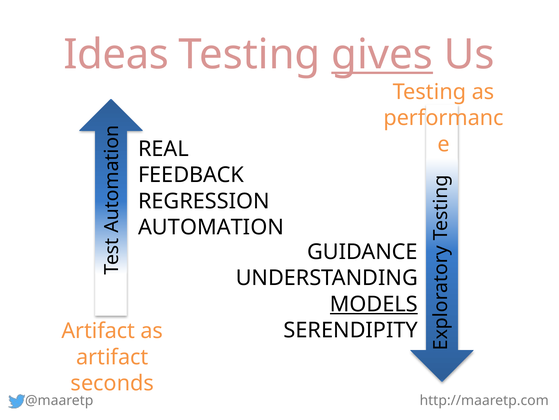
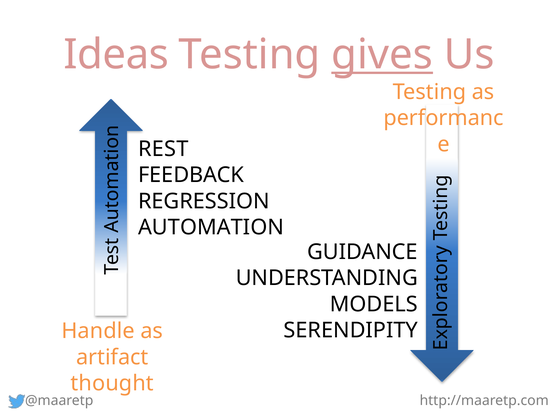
REAL: REAL -> REST
MODELS underline: present -> none
Artifact at (98, 331): Artifact -> Handle
seconds: seconds -> thought
